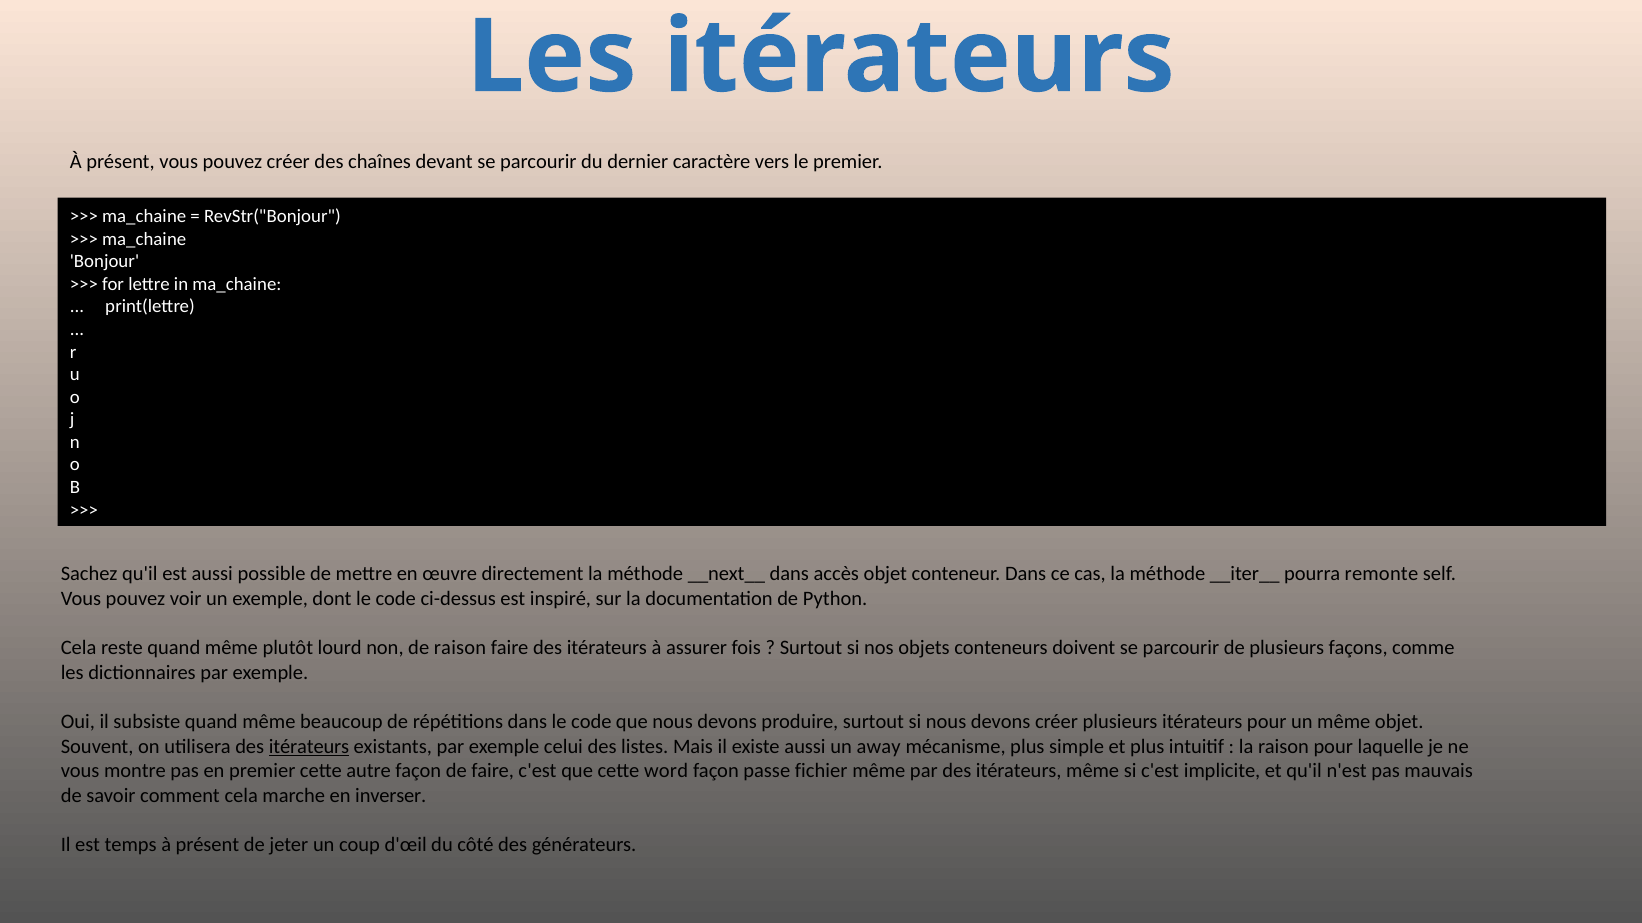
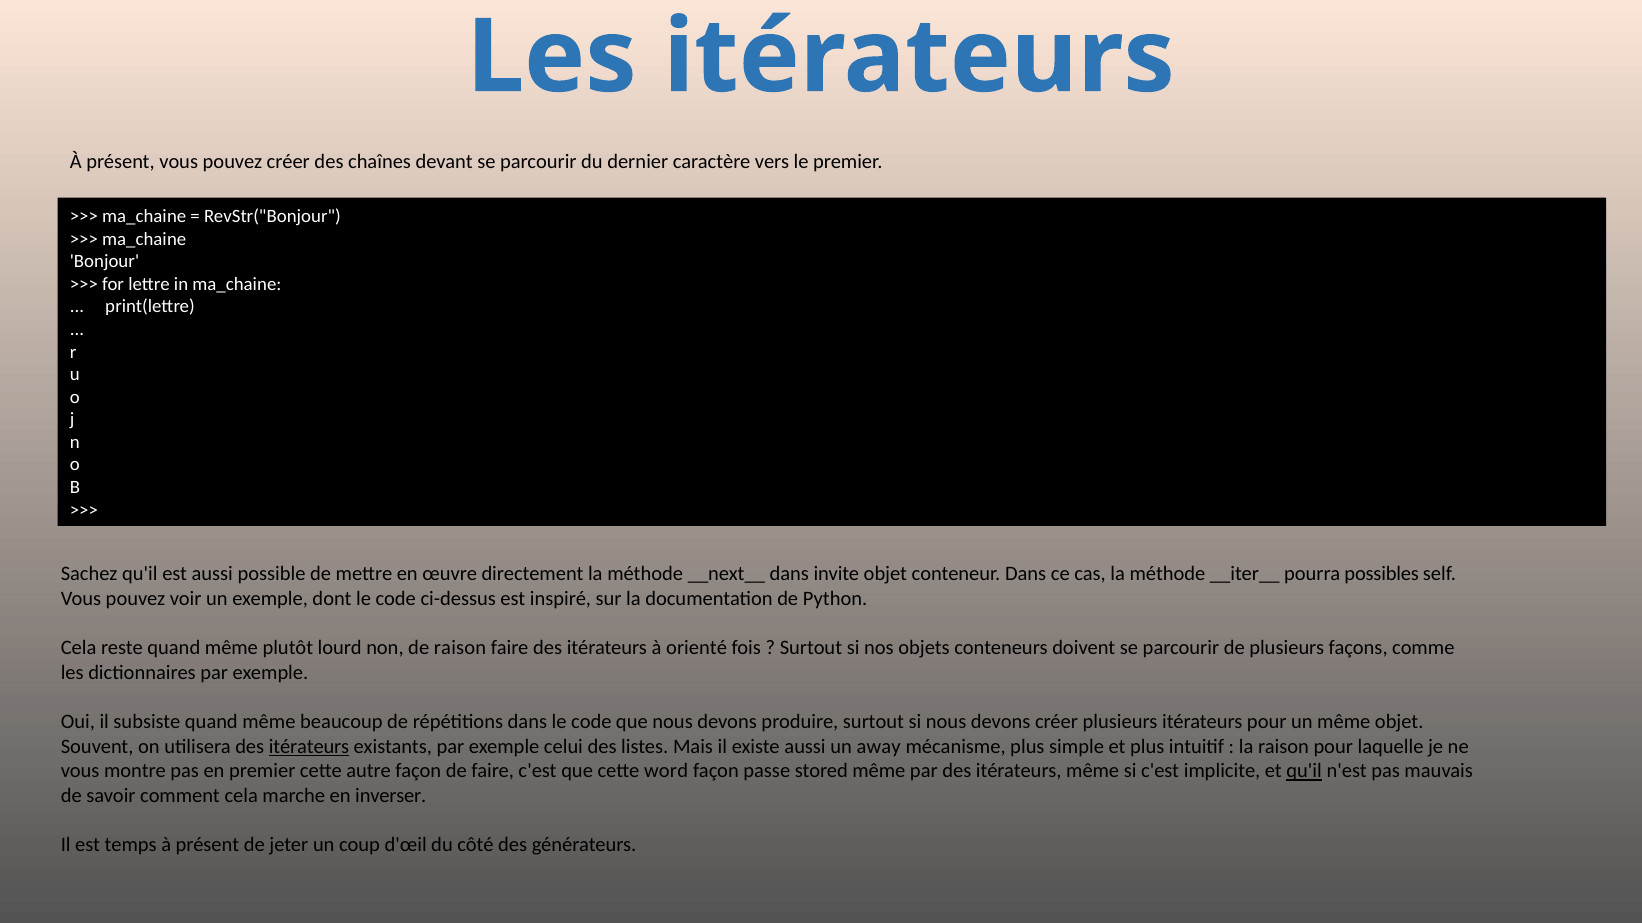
accès: accès -> invite
remonte: remonte -> possibles
assurer: assurer -> orienté
fichier: fichier -> stored
qu'il at (1304, 772) underline: none -> present
